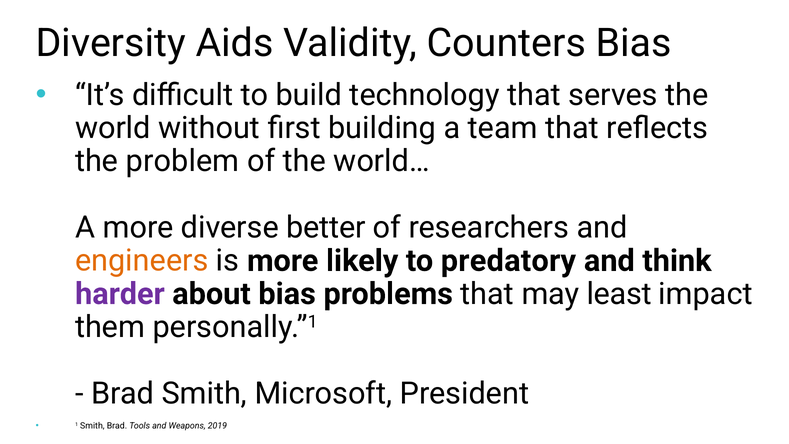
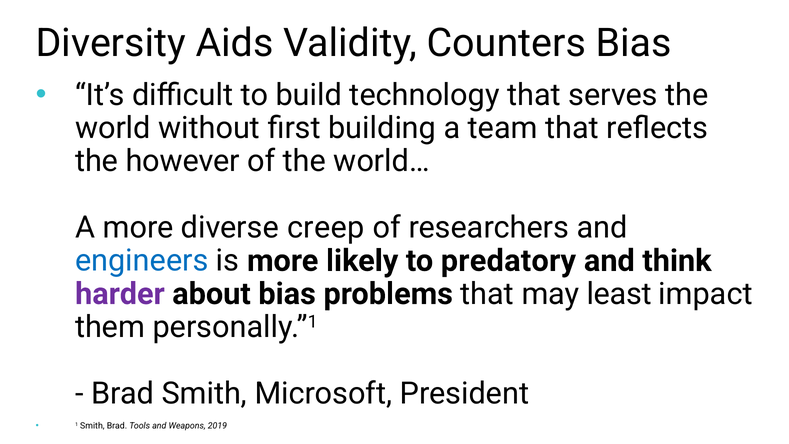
problem: problem -> however
better: better -> creep
engineers colour: orange -> blue
